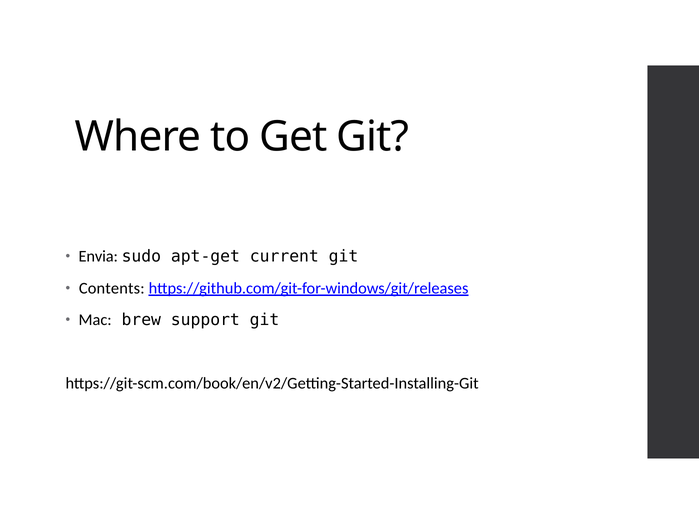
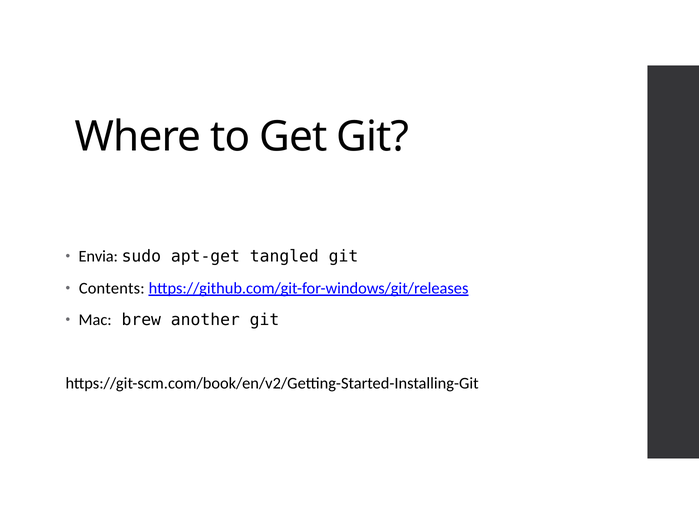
current: current -> tangled
support: support -> another
